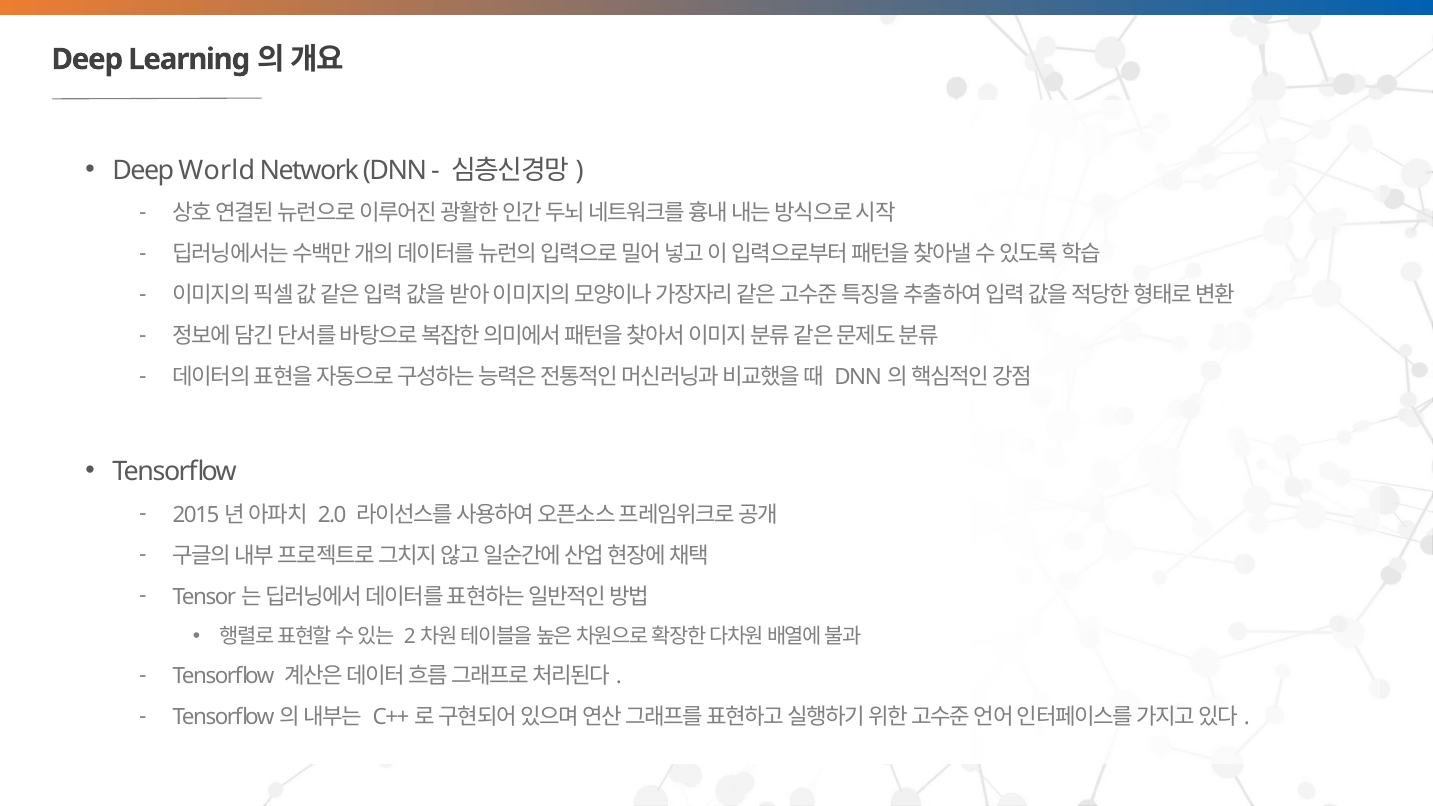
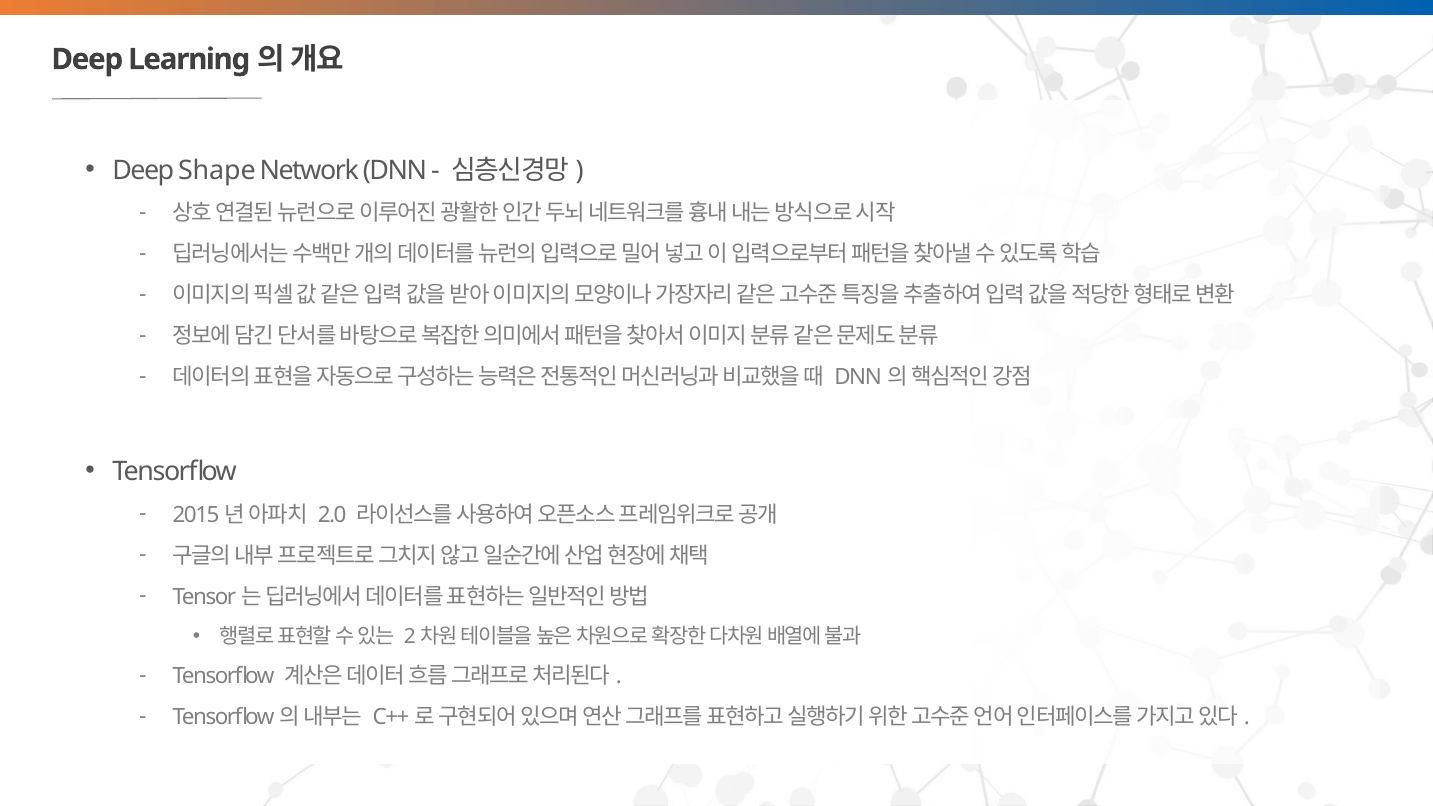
World: World -> Shape
